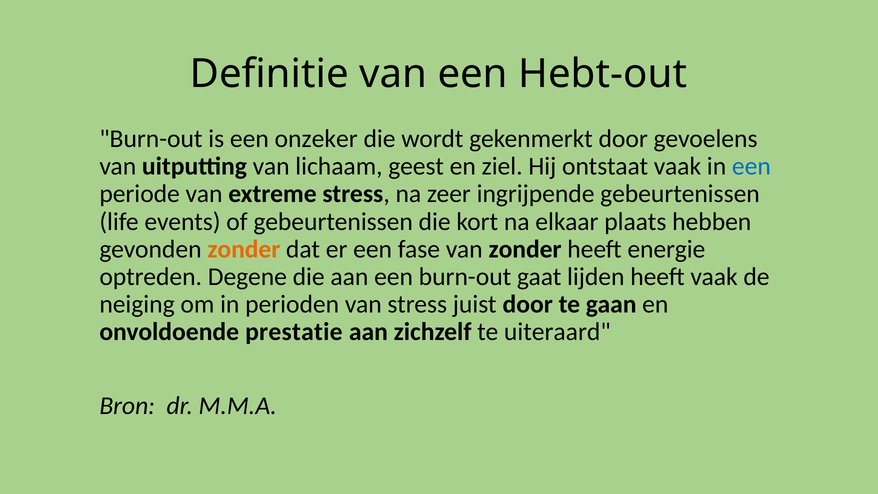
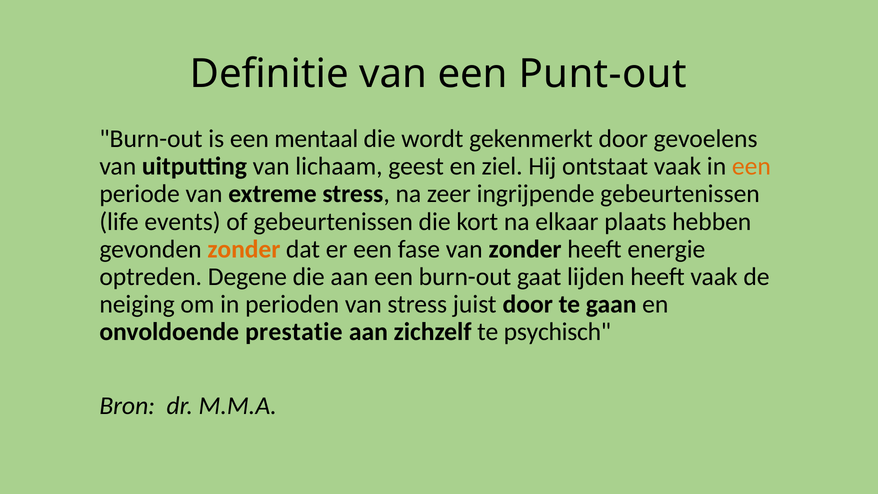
Hebt-out: Hebt-out -> Punt-out
onzeker: onzeker -> mentaal
een at (751, 166) colour: blue -> orange
uiteraard: uiteraard -> psychisch
